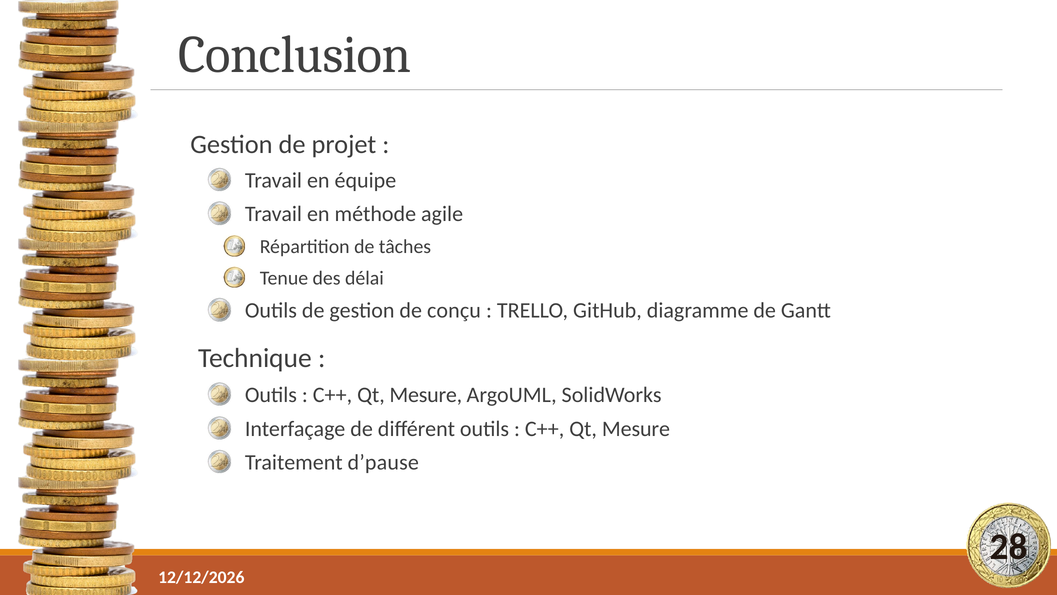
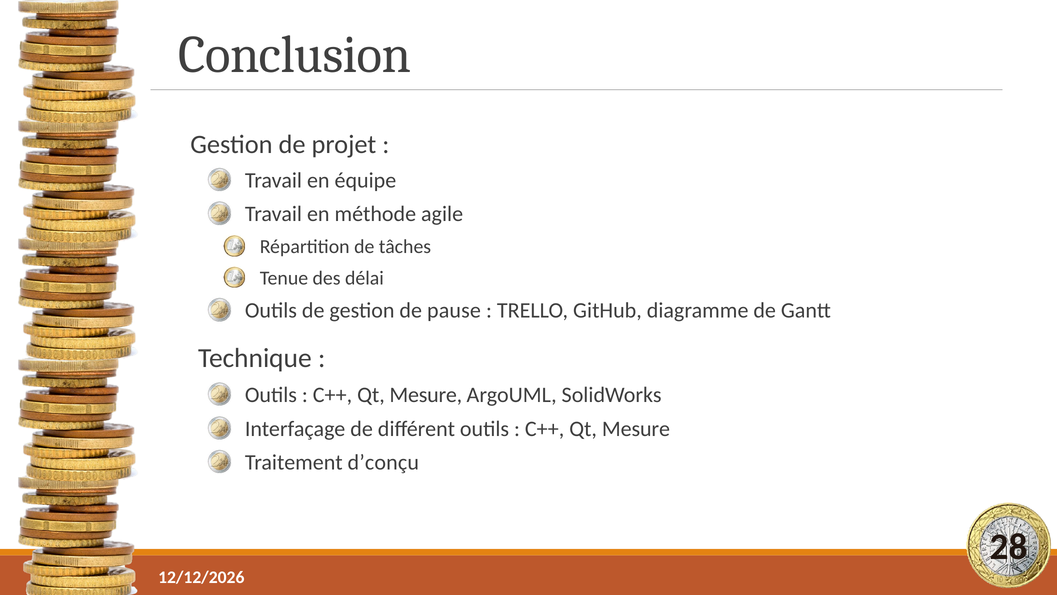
conçu: conçu -> pause
d’pause: d’pause -> d’conçu
